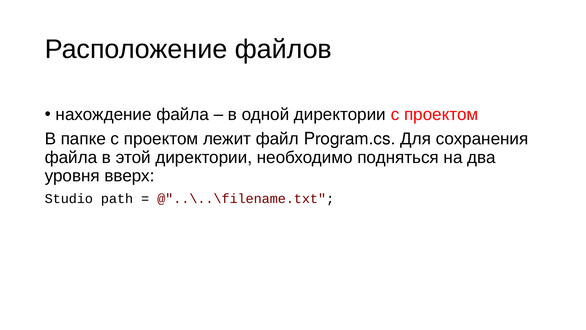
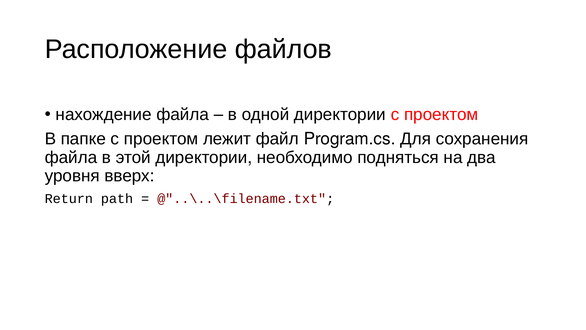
Studio: Studio -> Return
